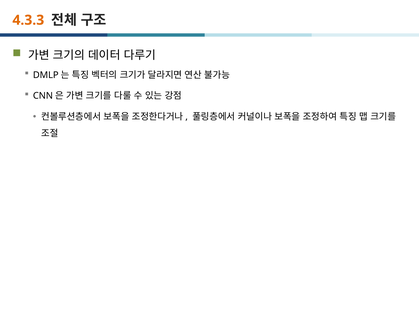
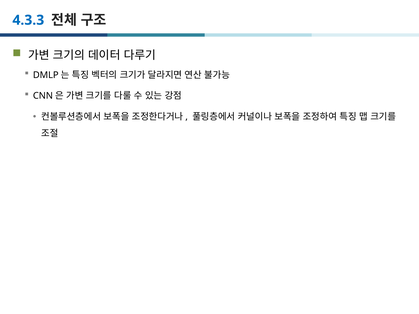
4.3.3 colour: orange -> blue
